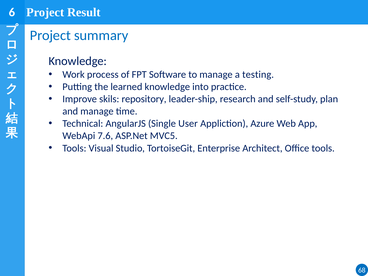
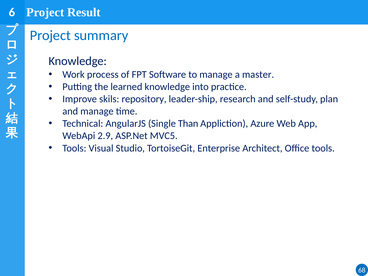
testing: testing -> master
User: User -> Than
7.6: 7.6 -> 2.9
